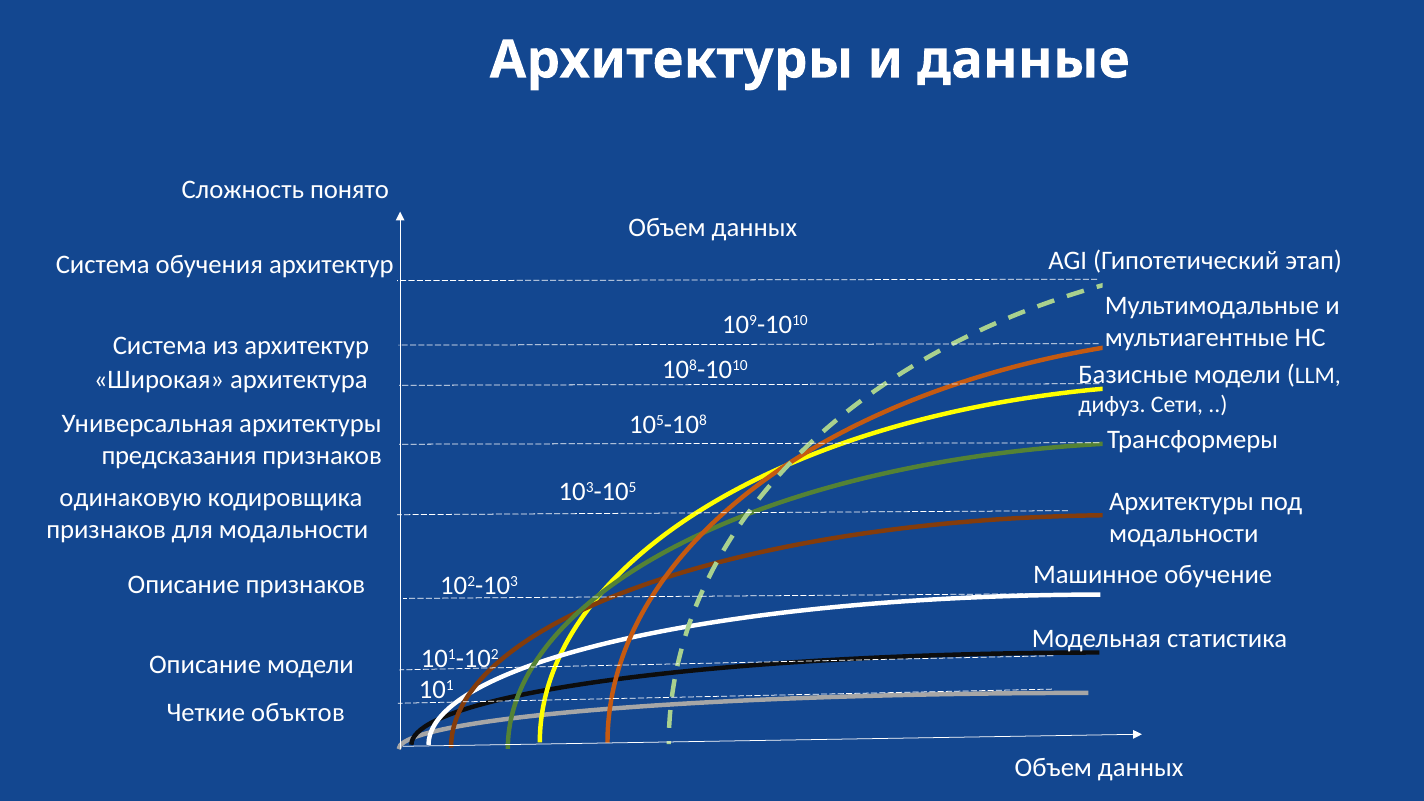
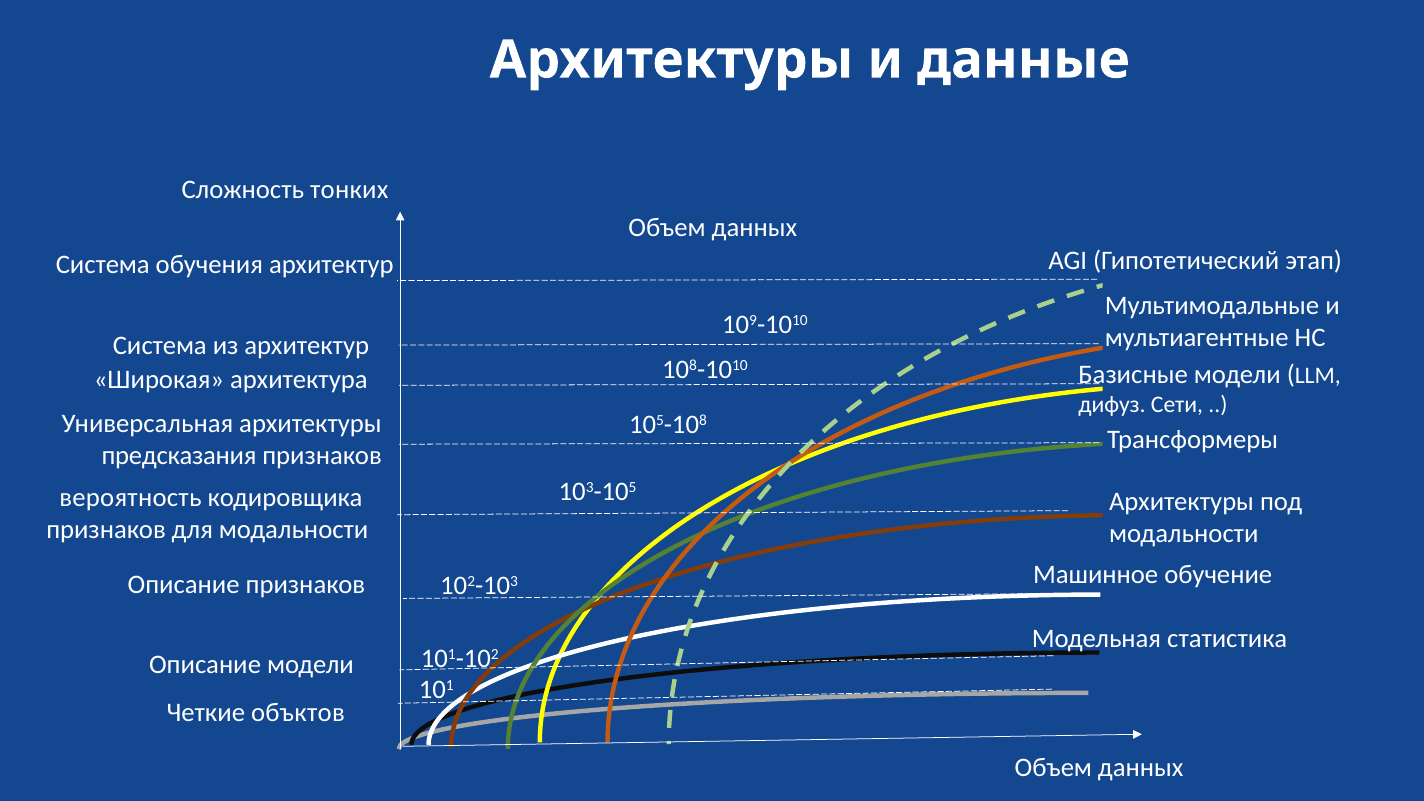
понято: понято -> тонких
одинаковую: одинаковую -> вероятность
